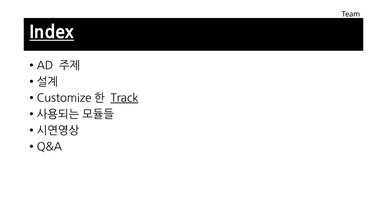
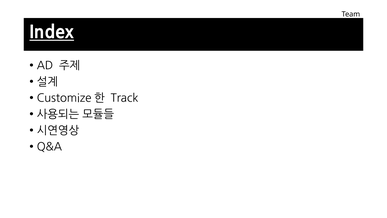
Track underline: present -> none
